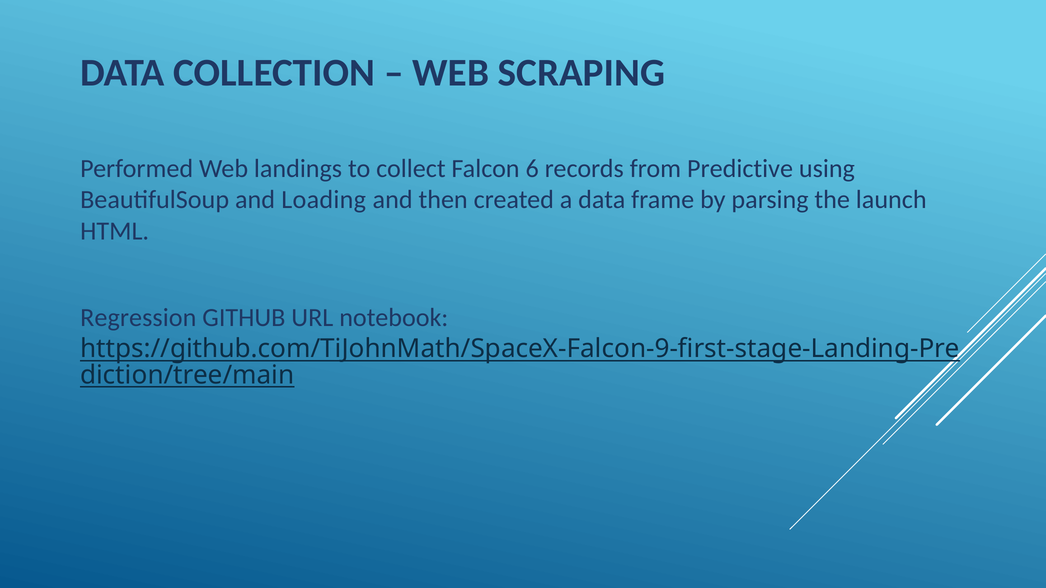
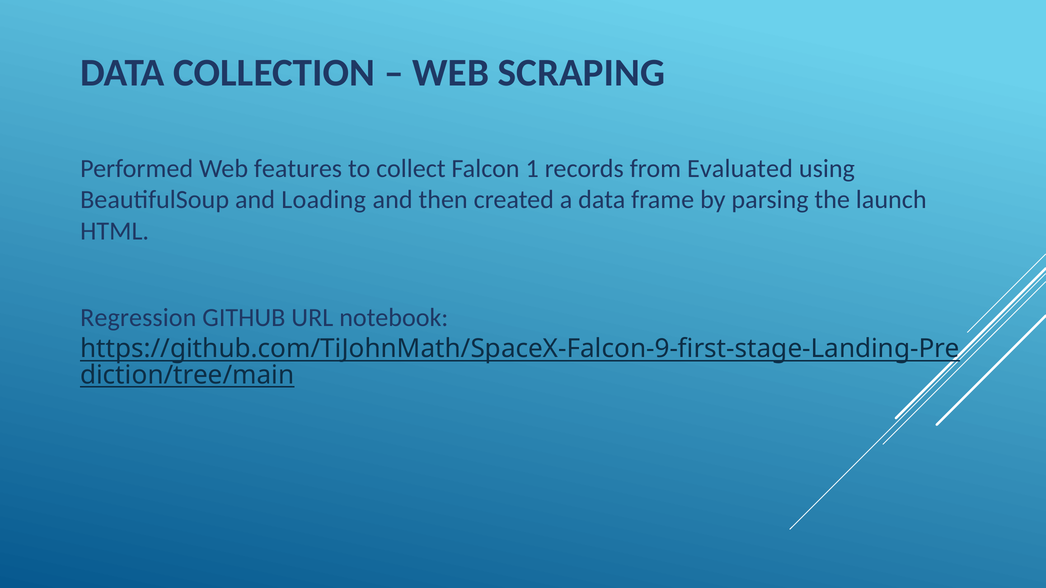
landings: landings -> features
6: 6 -> 1
Predictive: Predictive -> Evaluated
